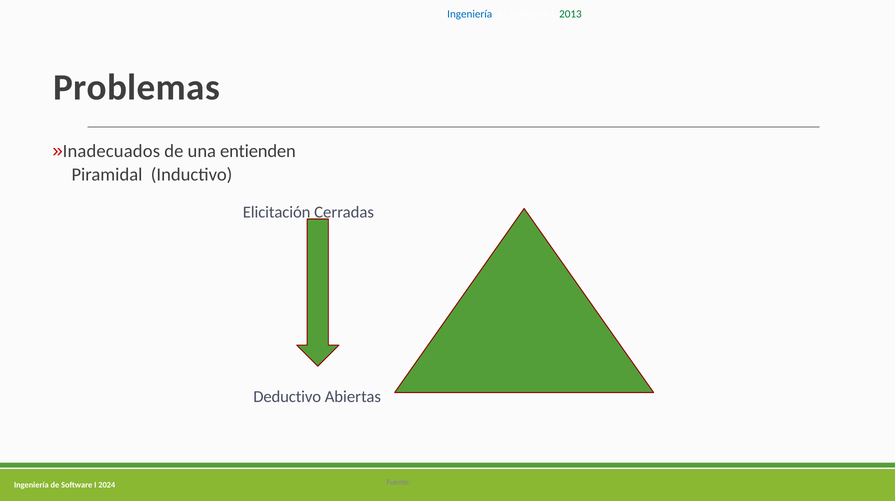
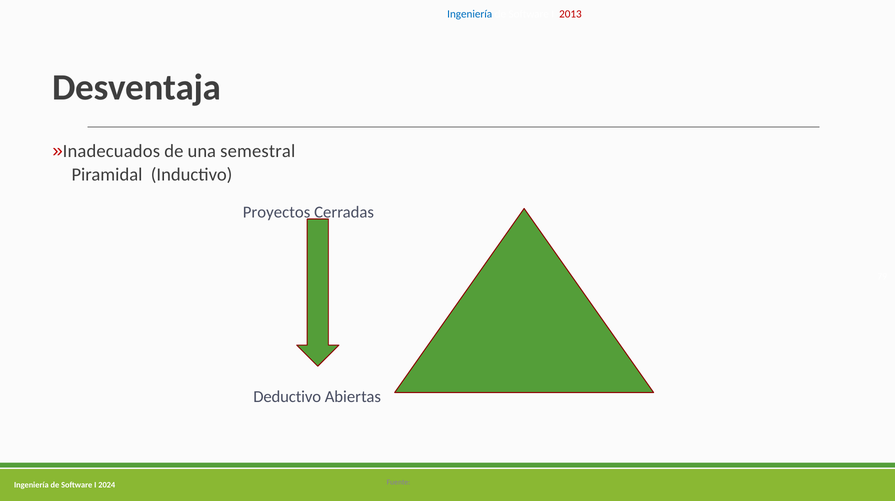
2013 colour: green -> red
Problemas: Problemas -> Desventaja
entienden: entienden -> semestral
Elicitación: Elicitación -> Proyectos
